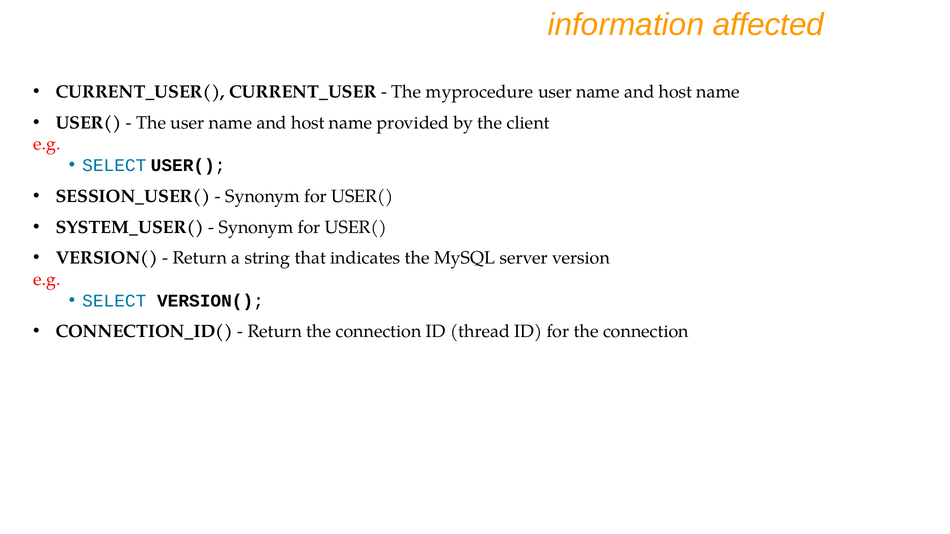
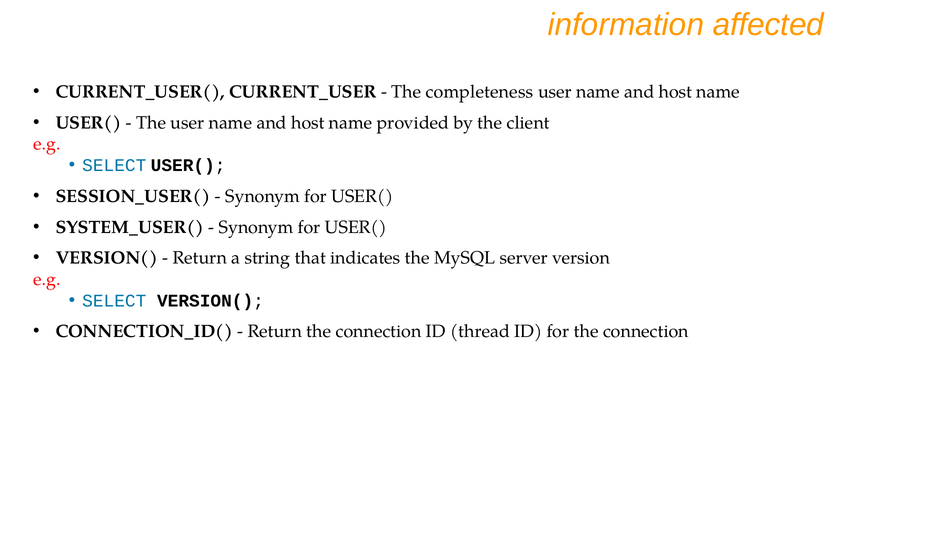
myprocedure: myprocedure -> completeness
